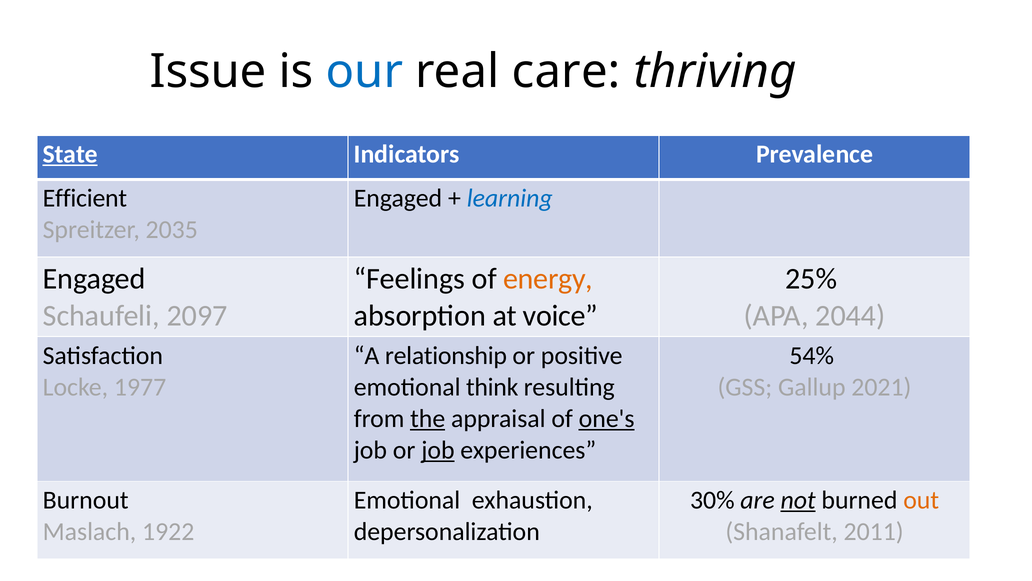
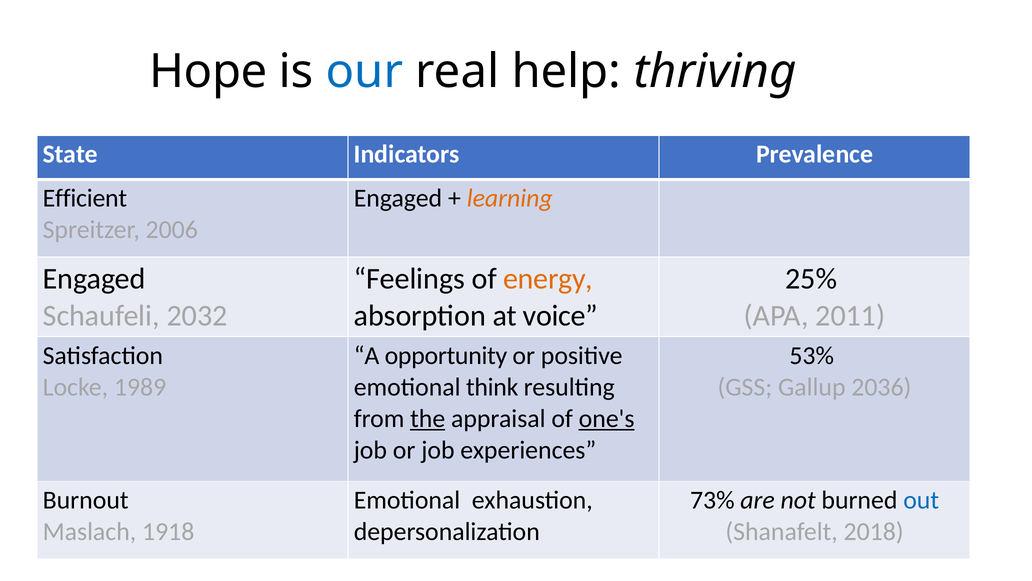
Issue: Issue -> Hope
care: care -> help
State underline: present -> none
learning colour: blue -> orange
2035: 2035 -> 2006
2097: 2097 -> 2032
2044: 2044 -> 2011
relationship: relationship -> opportunity
54%: 54% -> 53%
1977: 1977 -> 1989
2021: 2021 -> 2036
job at (438, 450) underline: present -> none
30%: 30% -> 73%
not underline: present -> none
out colour: orange -> blue
1922: 1922 -> 1918
2011: 2011 -> 2018
